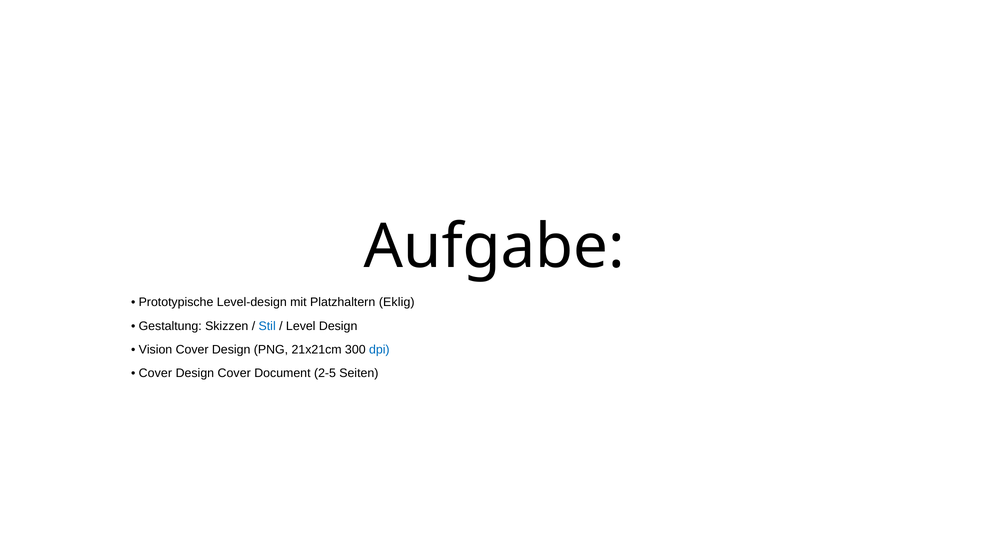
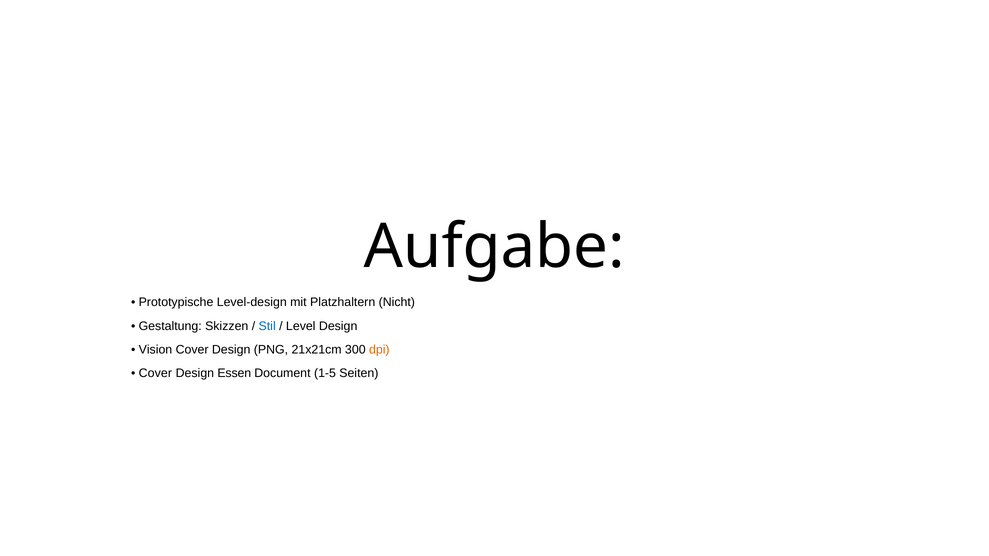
Eklig: Eklig -> Nicht
dpi colour: blue -> orange
Design Cover: Cover -> Essen
2-5: 2-5 -> 1-5
